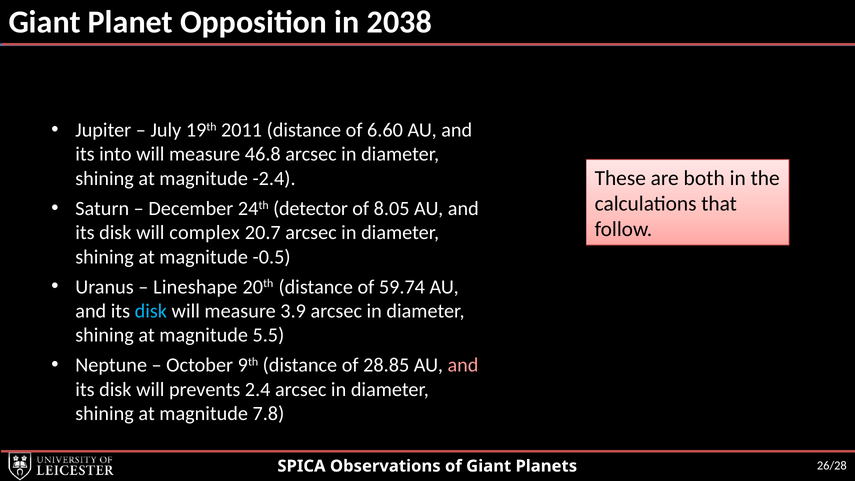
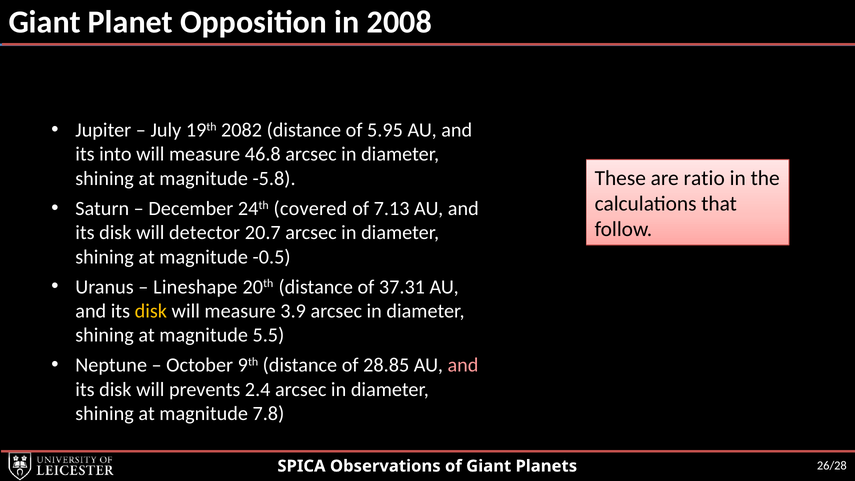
2038: 2038 -> 2008
2011: 2011 -> 2082
6.60: 6.60 -> 5.95
both: both -> ratio
-2.4: -2.4 -> -5.8
detector: detector -> covered
8.05: 8.05 -> 7.13
complex: complex -> detector
59.74: 59.74 -> 37.31
disk at (151, 311) colour: light blue -> yellow
